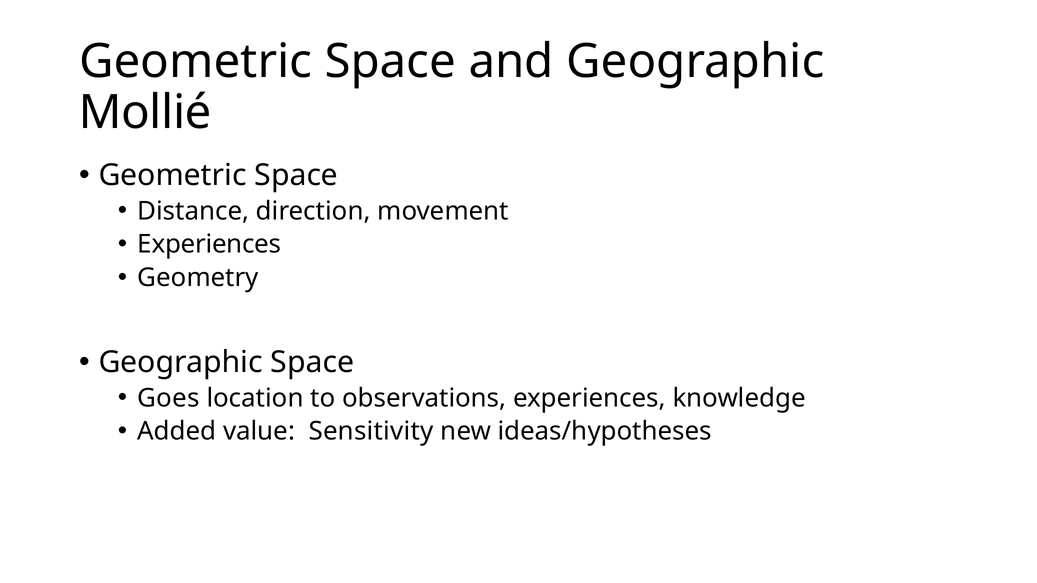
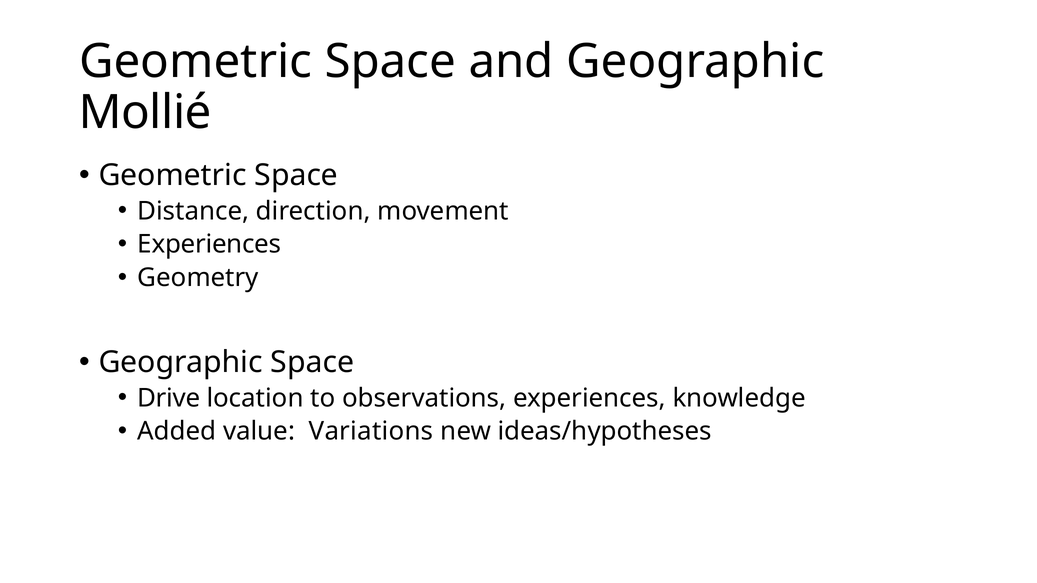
Goes: Goes -> Drive
Sensitivity: Sensitivity -> Variations
